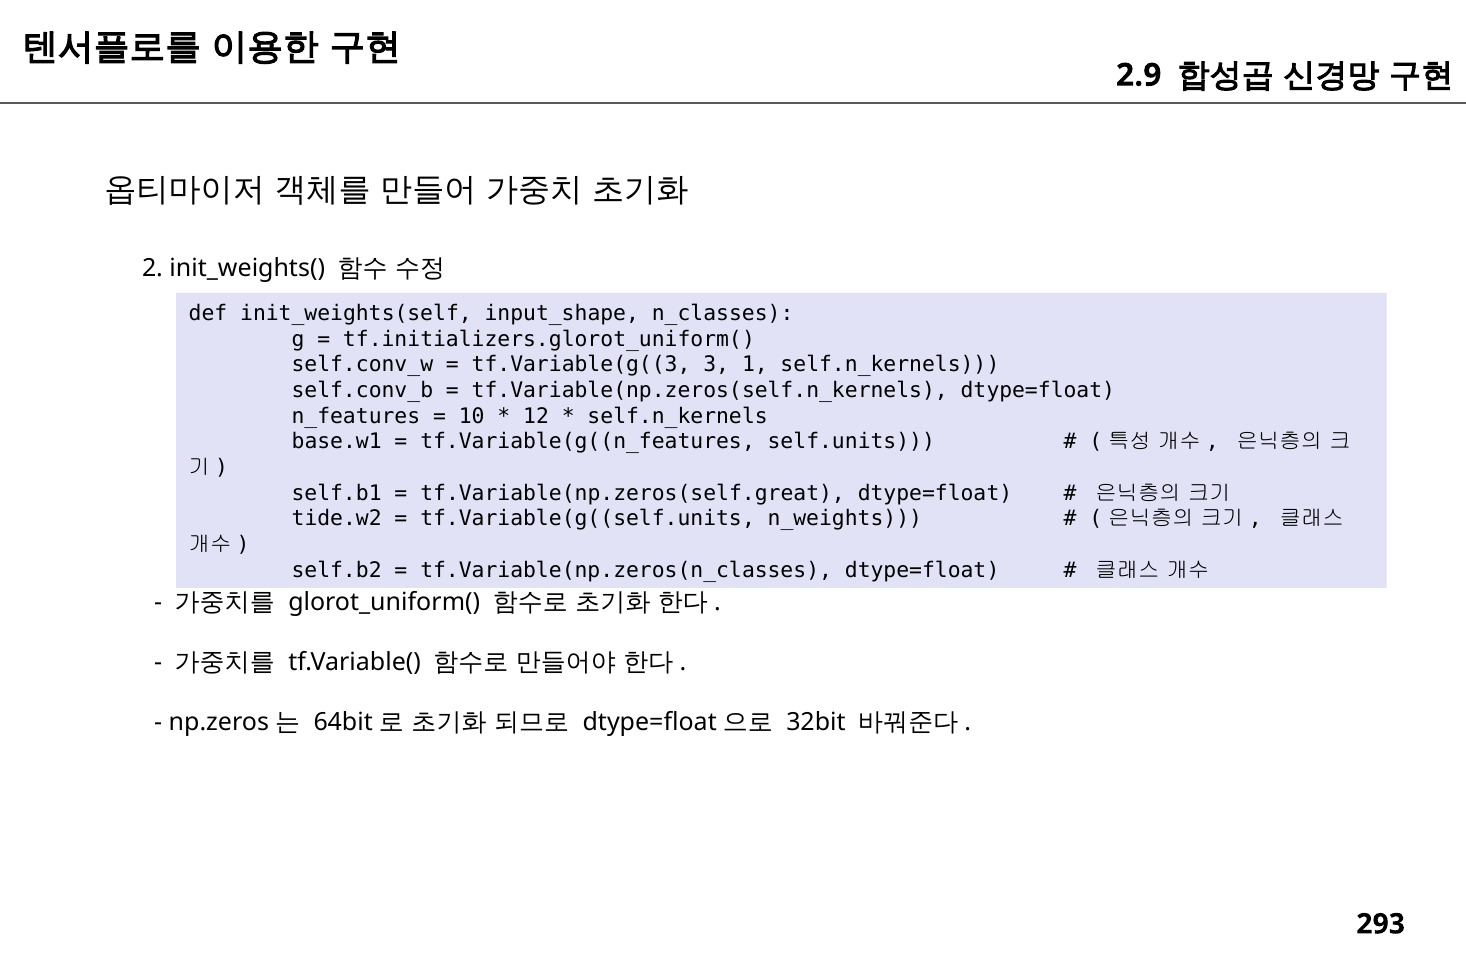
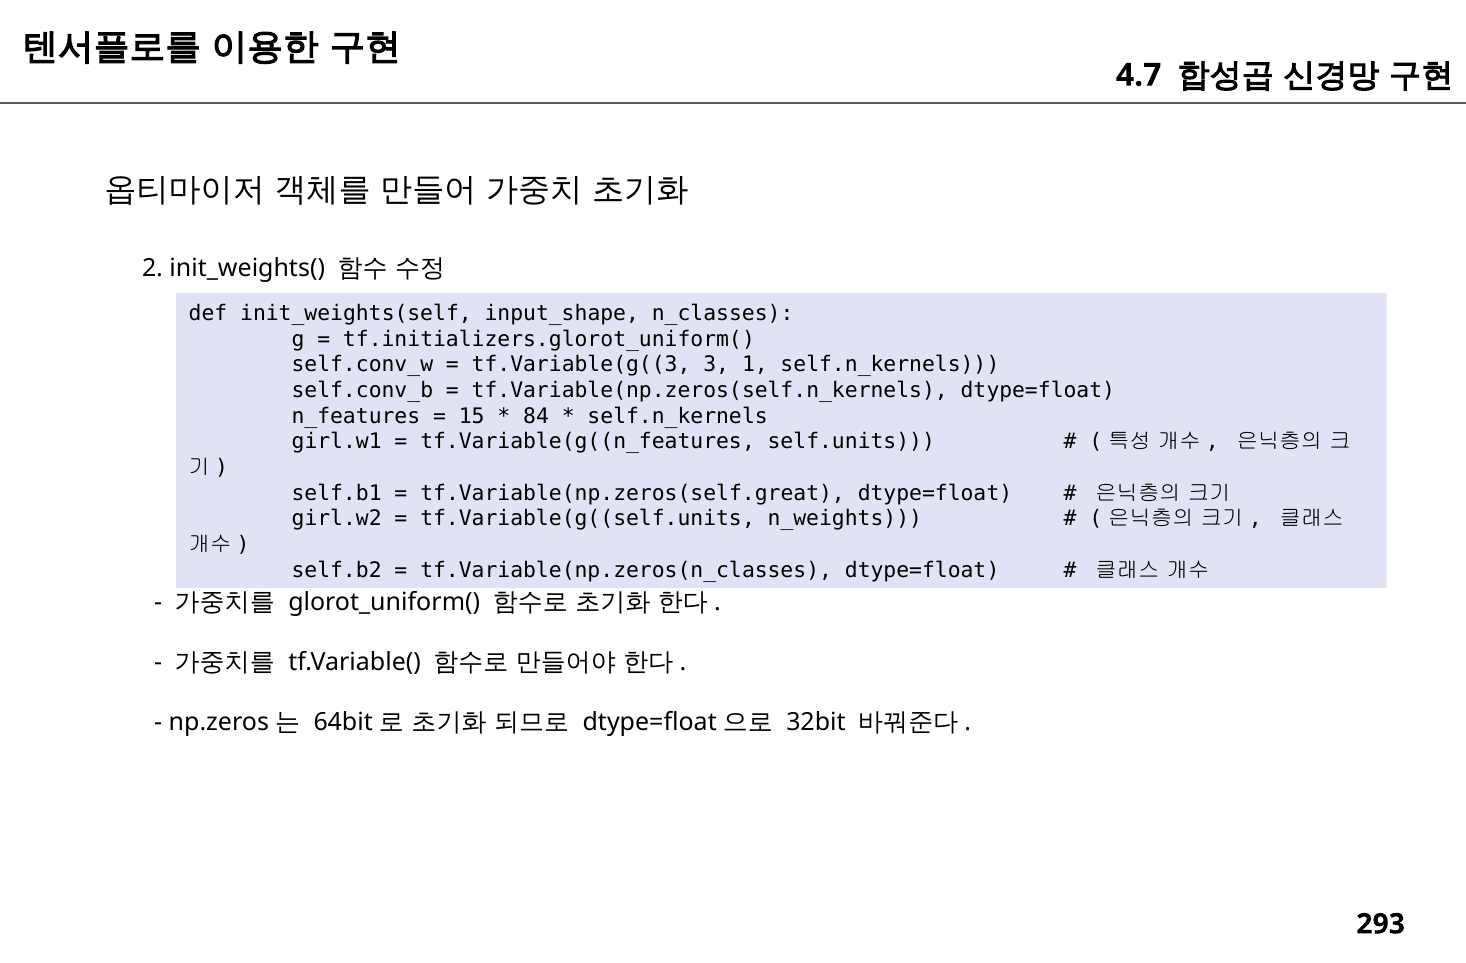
2.9: 2.9 -> 4.7
10: 10 -> 15
12: 12 -> 84
base.w1: base.w1 -> girl.w1
tide.w2: tide.w2 -> girl.w2
